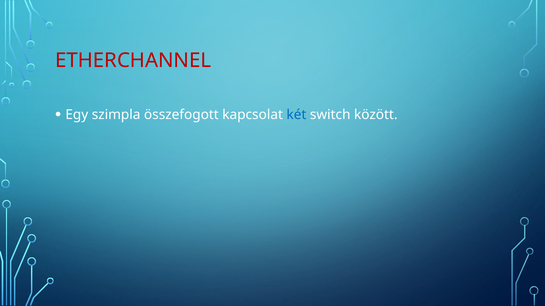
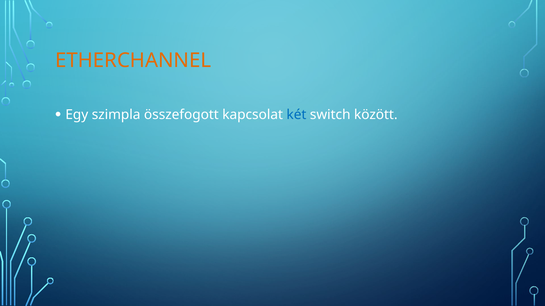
ETHERCHANNEL colour: red -> orange
